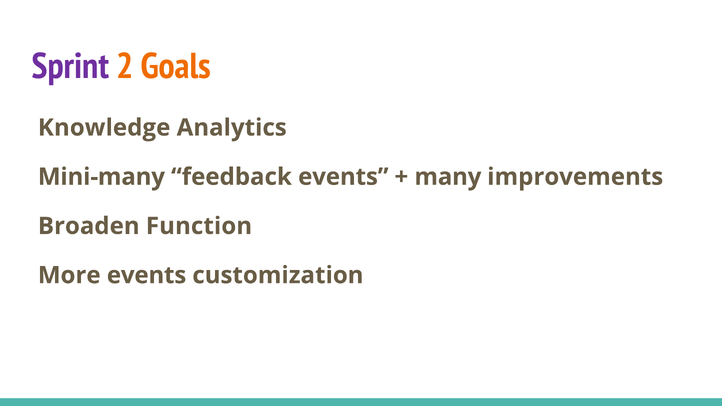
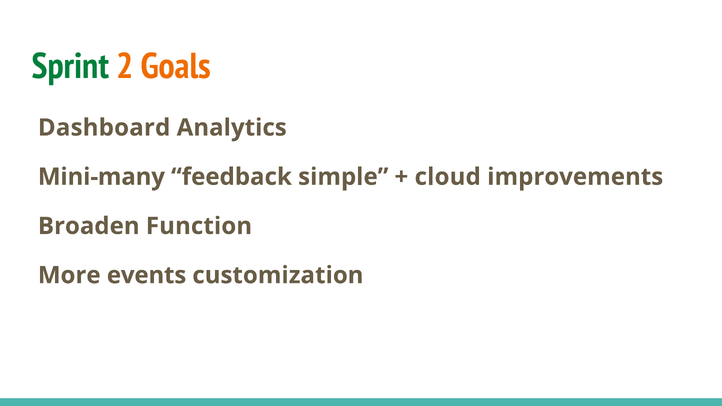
Sprint colour: purple -> green
Knowledge: Knowledge -> Dashboard
feedback events: events -> simple
many: many -> cloud
